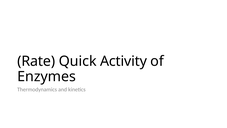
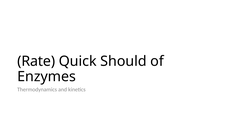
Activity: Activity -> Should
